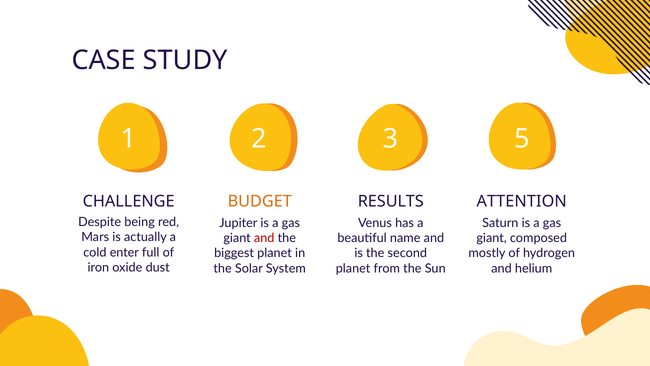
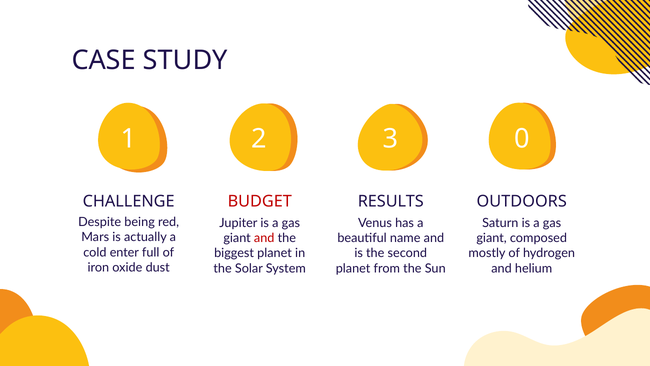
5: 5 -> 0
BUDGET colour: orange -> red
ATTENTION: ATTENTION -> OUTDOORS
